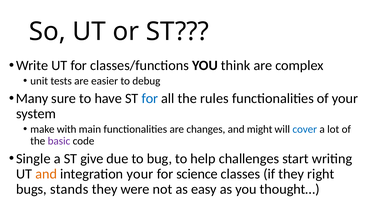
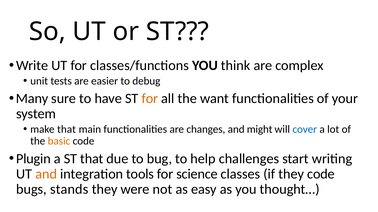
for at (150, 99) colour: blue -> orange
rules: rules -> want
make with: with -> that
basic colour: purple -> orange
Single: Single -> Plugin
ST give: give -> that
integration your: your -> tools
they right: right -> code
